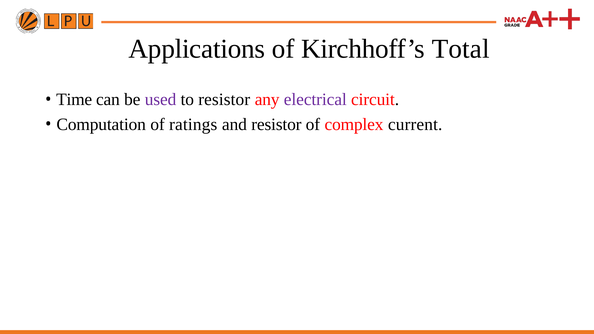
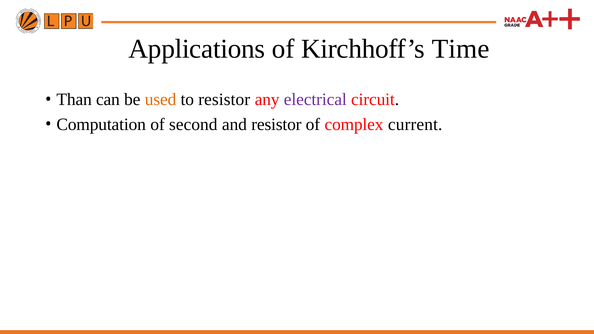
Total: Total -> Time
Time: Time -> Than
used colour: purple -> orange
ratings: ratings -> second
